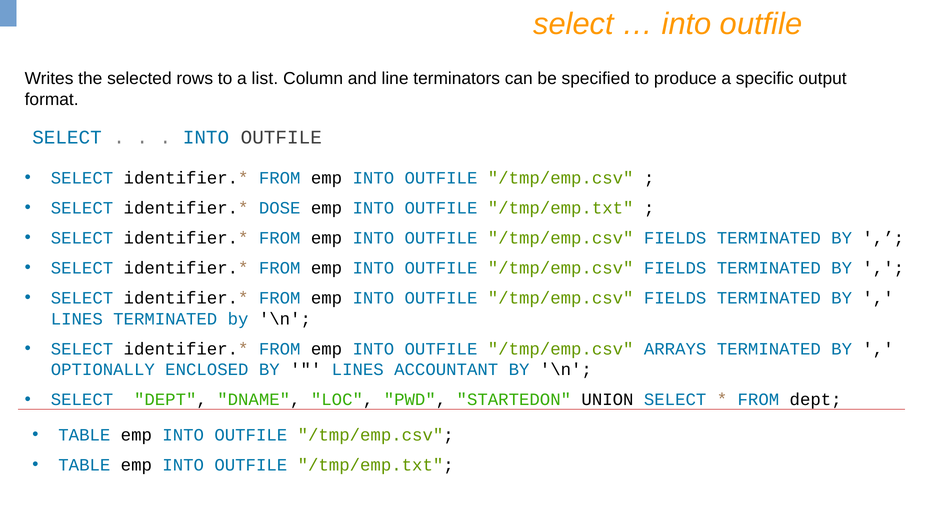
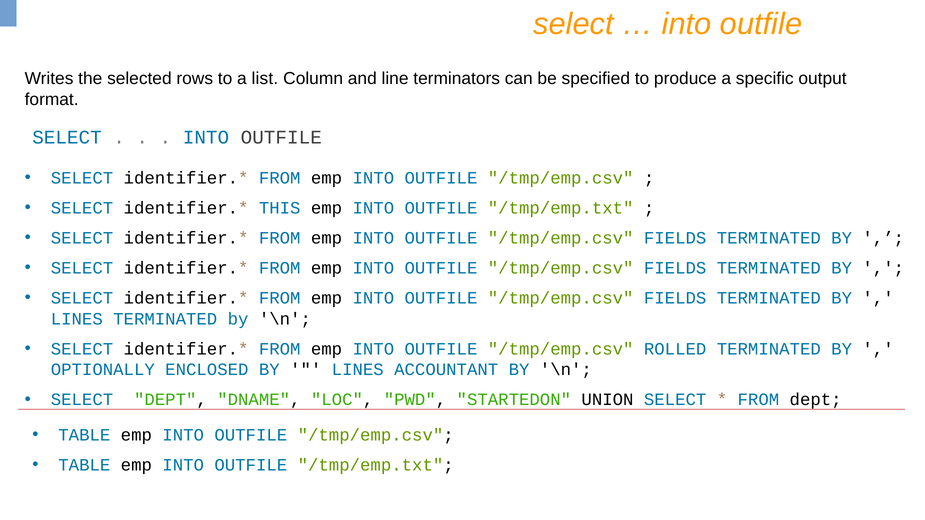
DOSE: DOSE -> THIS
ARRAYS: ARRAYS -> ROLLED
